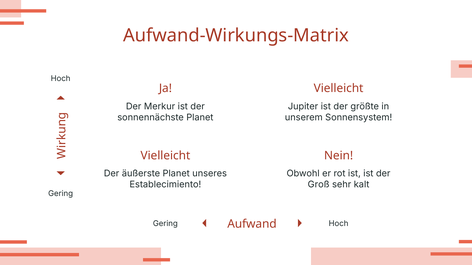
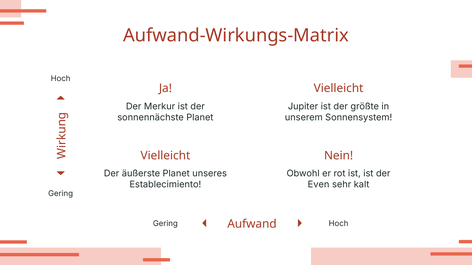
Groß: Groß -> Even
